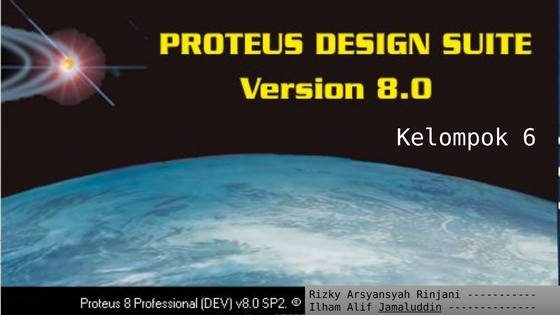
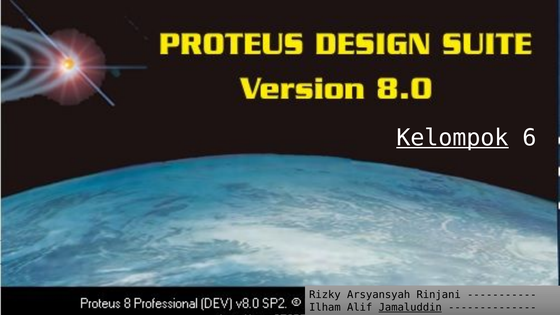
Kelompok underline: none -> present
